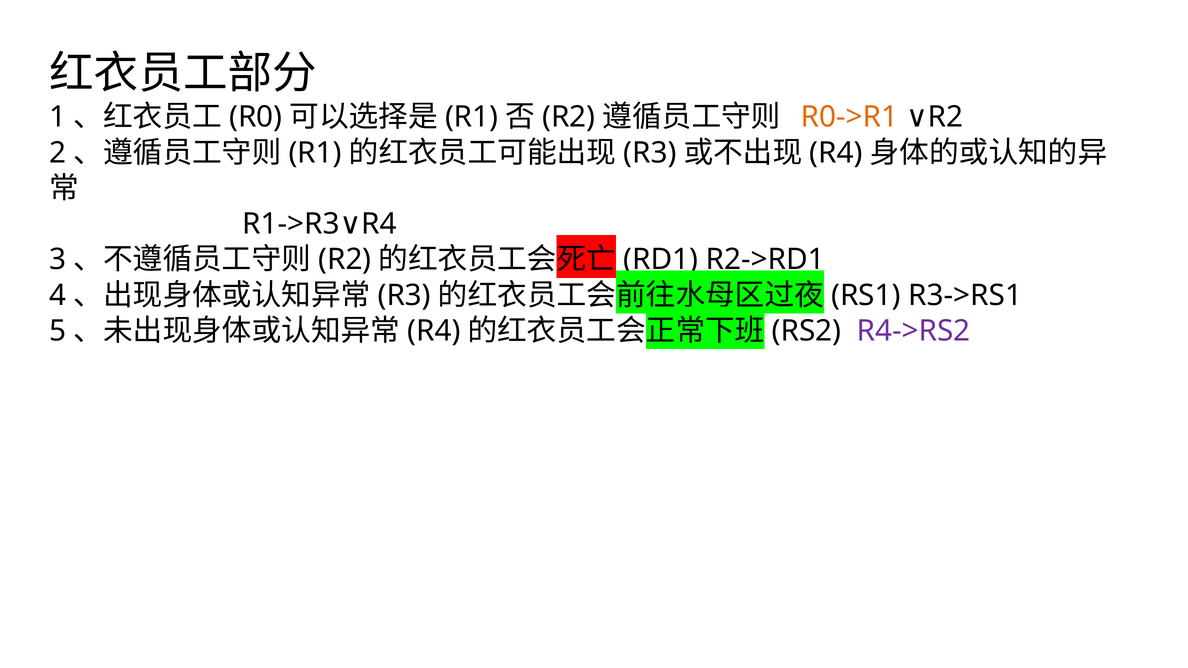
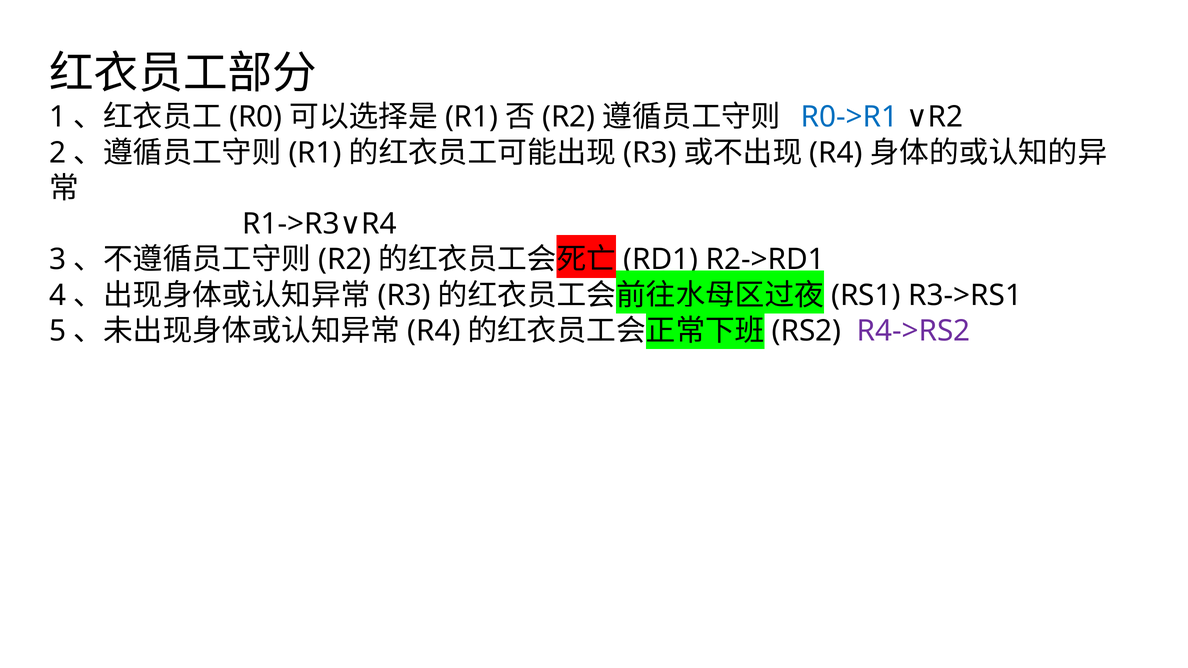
R0->R1 colour: orange -> blue
